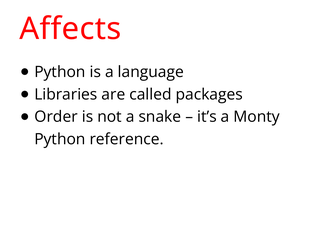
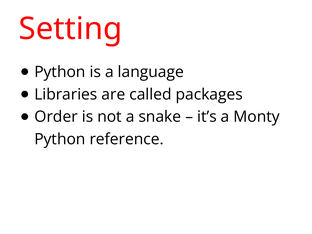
Affects: Affects -> Setting
